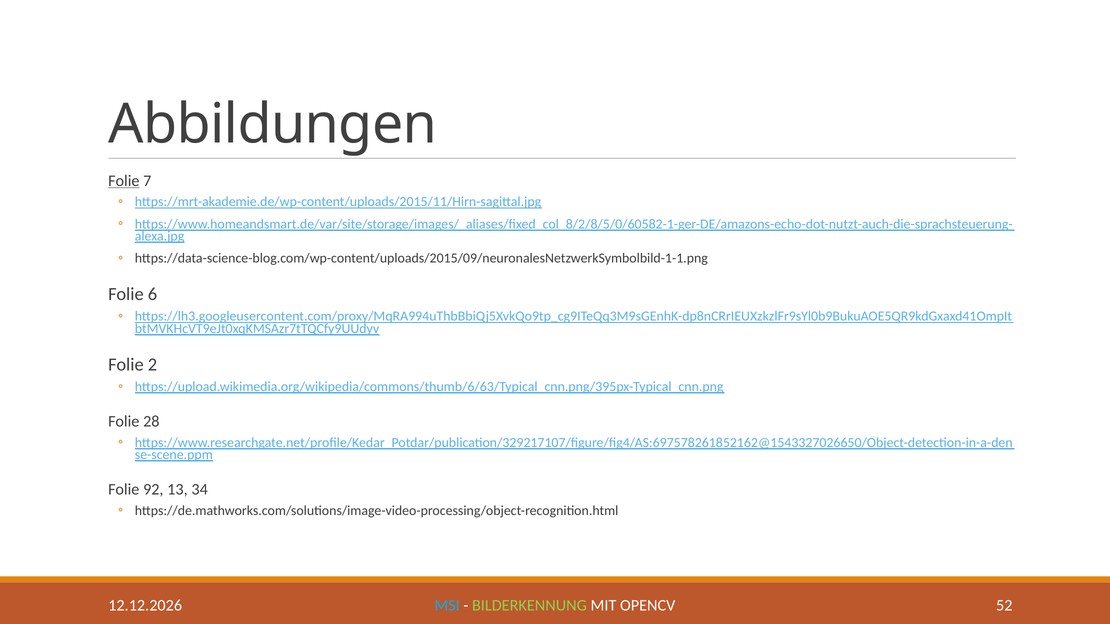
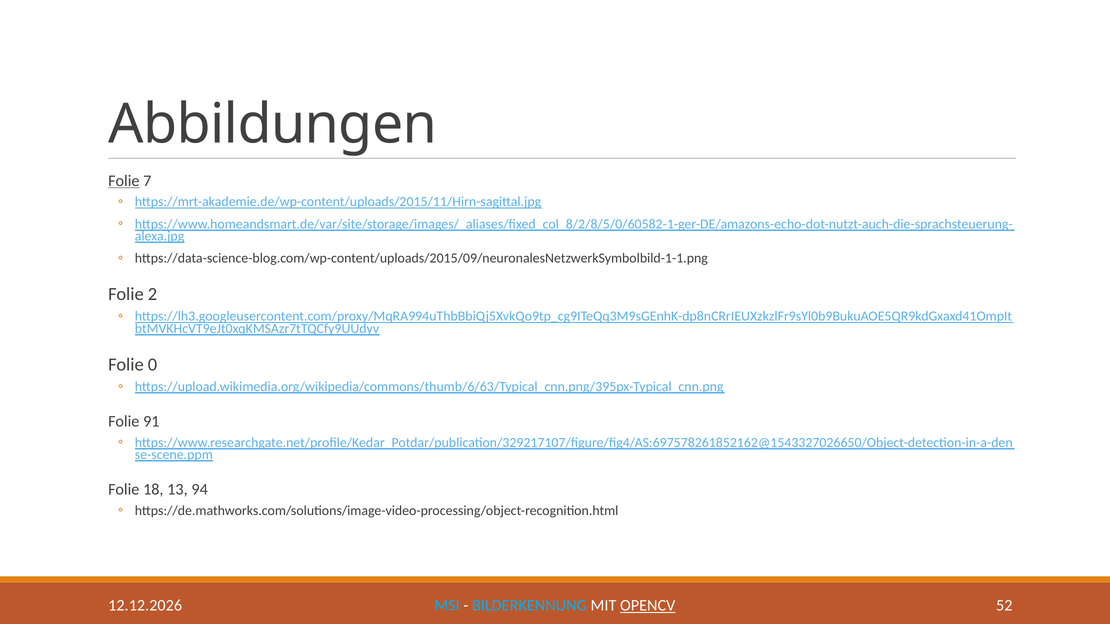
6: 6 -> 2
2: 2 -> 0
28: 28 -> 91
92: 92 -> 18
34: 34 -> 94
BILDERKENNUNG colour: light green -> light blue
OPENCV underline: none -> present
